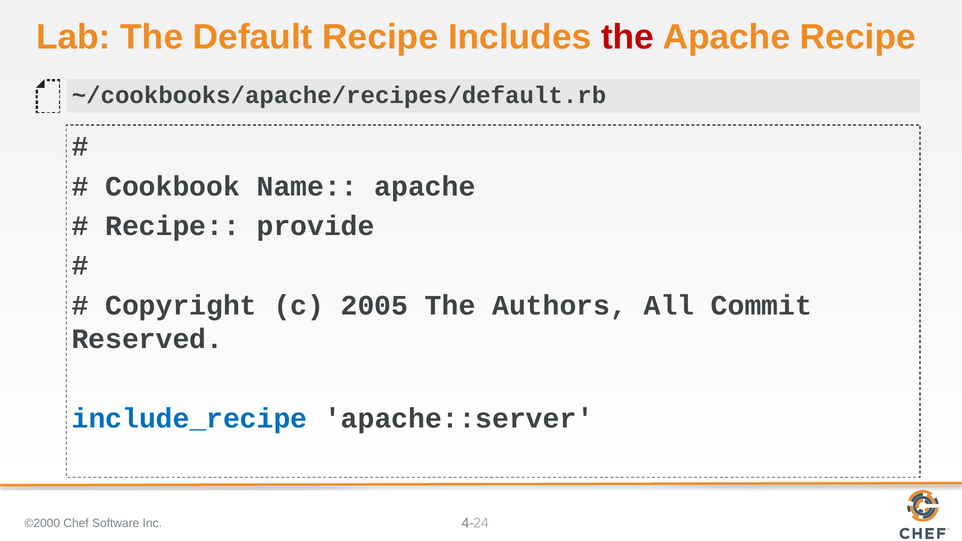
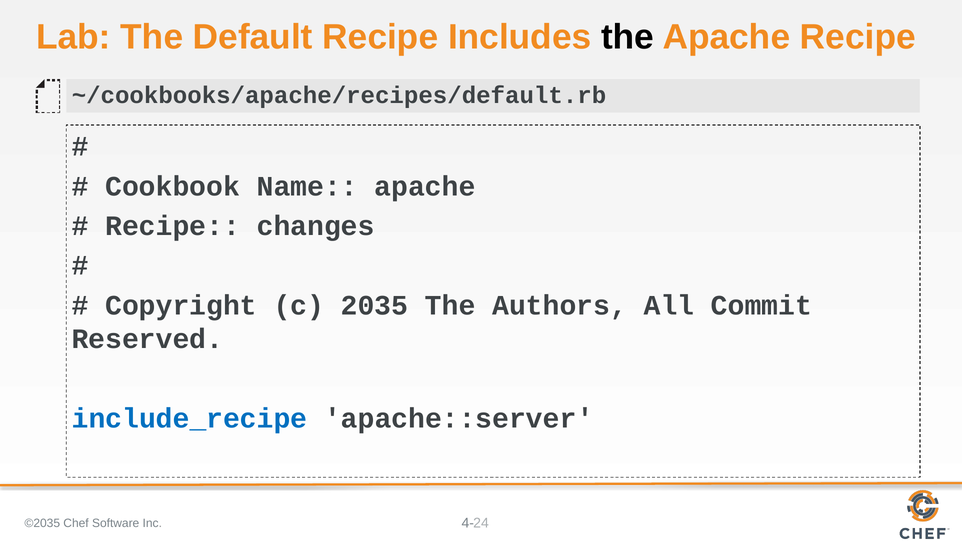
the at (628, 37) colour: red -> black
provide: provide -> changes
2005: 2005 -> 2035
©2000: ©2000 -> ©2035
